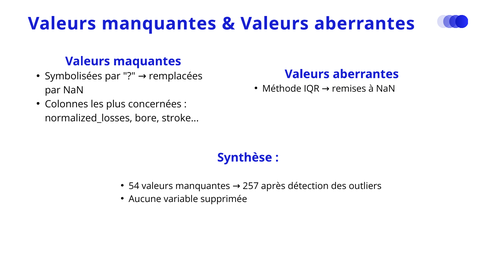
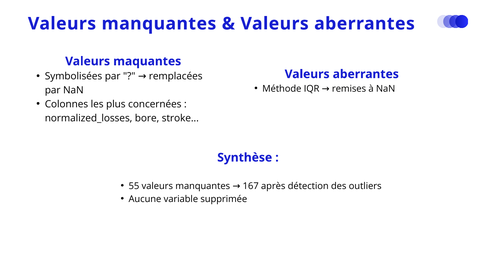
54: 54 -> 55
257: 257 -> 167
